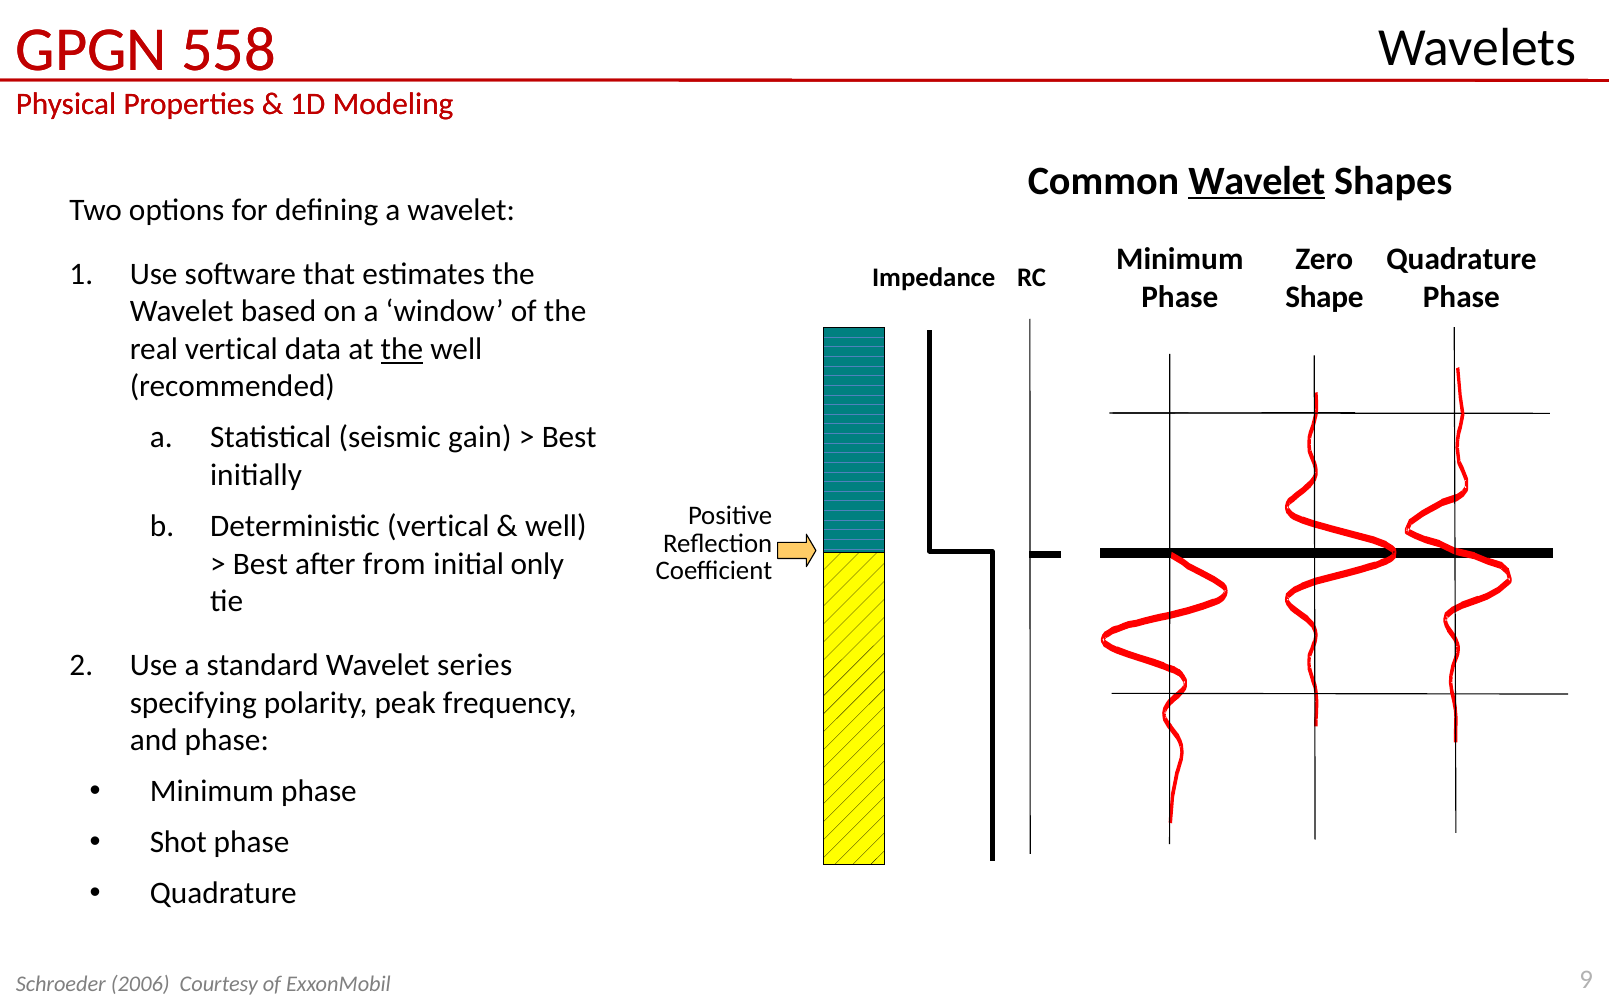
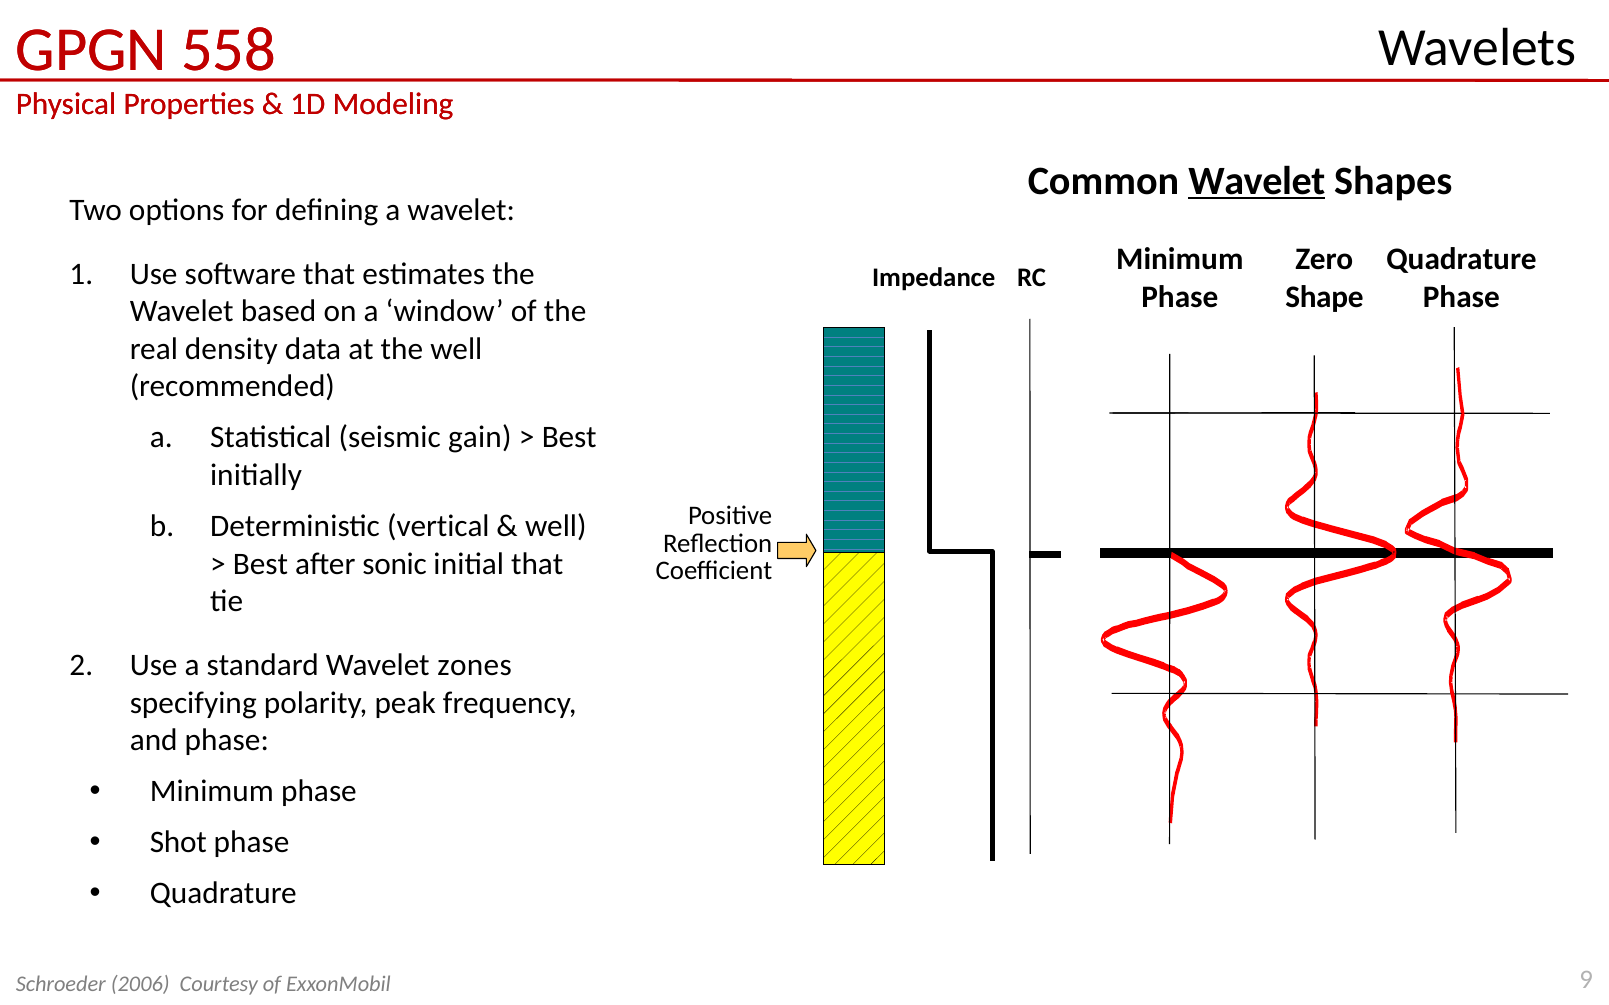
real vertical: vertical -> density
the at (402, 349) underline: present -> none
from: from -> sonic
initial only: only -> that
series: series -> zones
